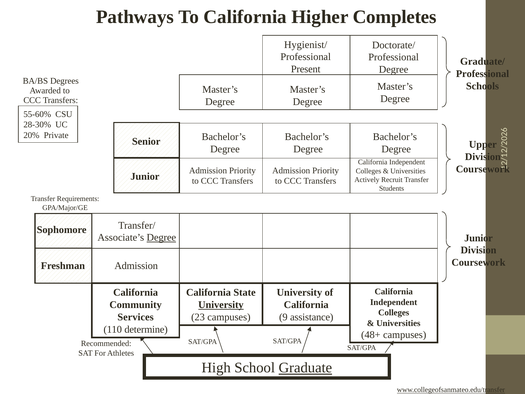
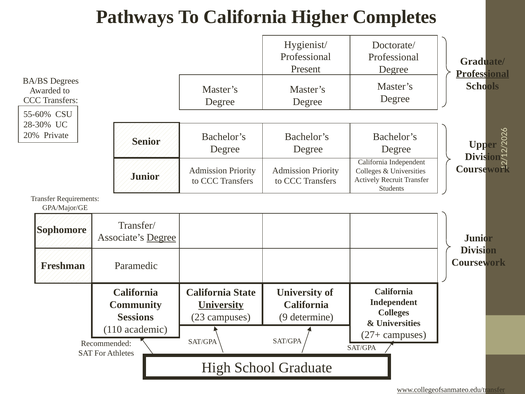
Professional at (483, 74) underline: none -> present
Admission at (136, 266): Admission -> Paramedic
Services: Services -> Sessions
assistance: assistance -> determine
determine: determine -> academic
48+: 48+ -> 27+
Graduate underline: present -> none
